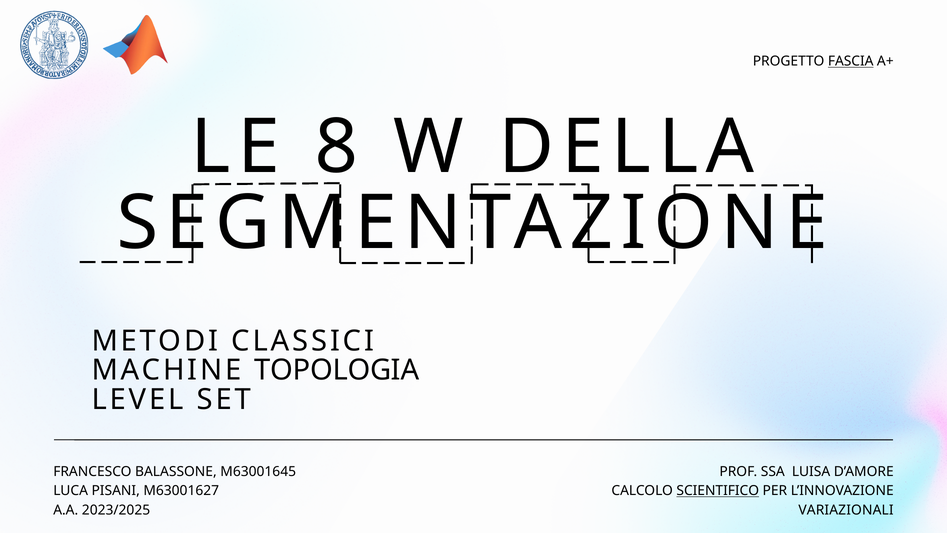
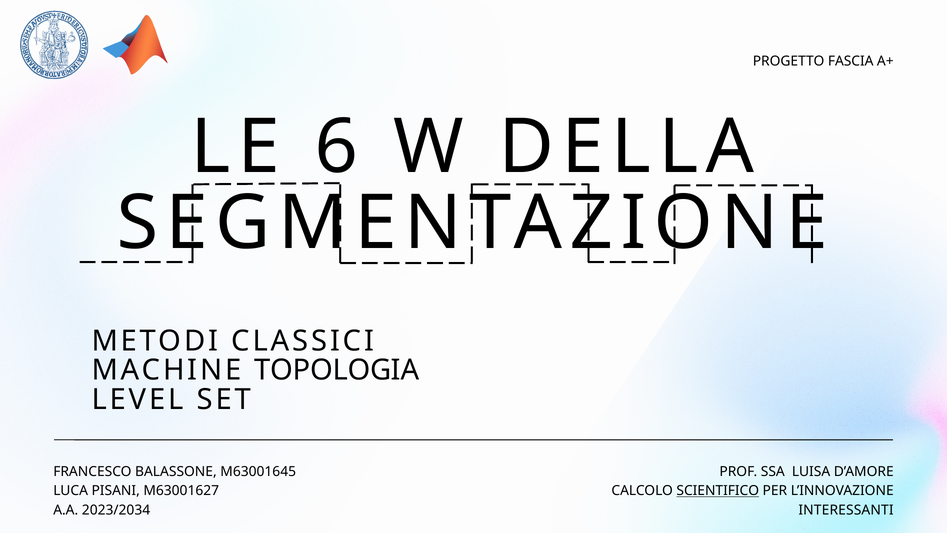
FASCIA underline: present -> none
8: 8 -> 6
2023/2025: 2023/2025 -> 2023/2034
VARIAZIONALI: VARIAZIONALI -> INTERESSANTI
